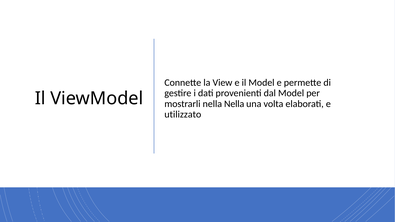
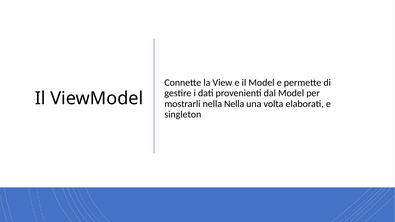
utilizzato: utilizzato -> singleton
